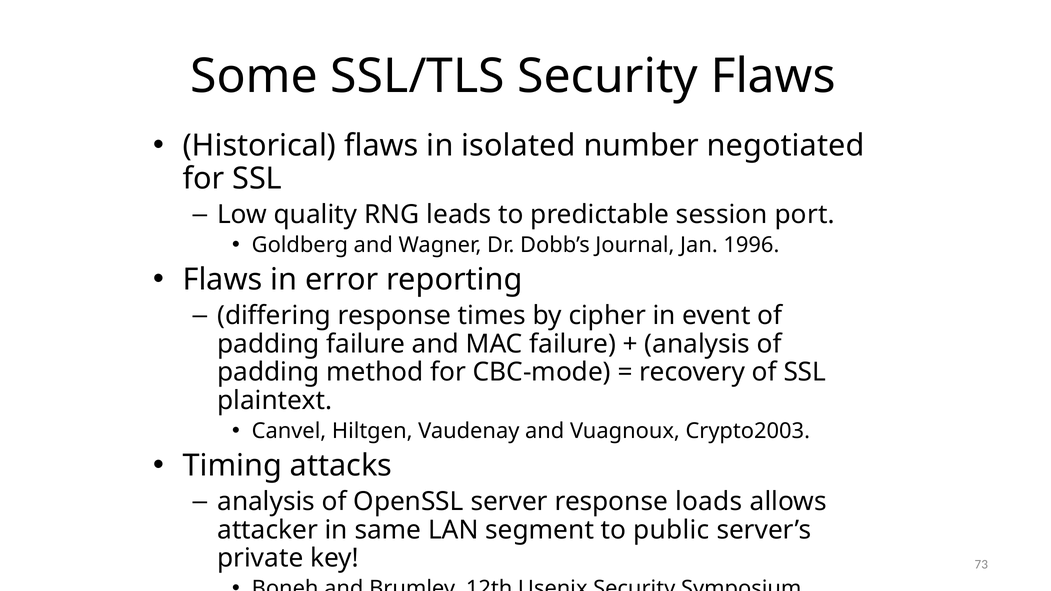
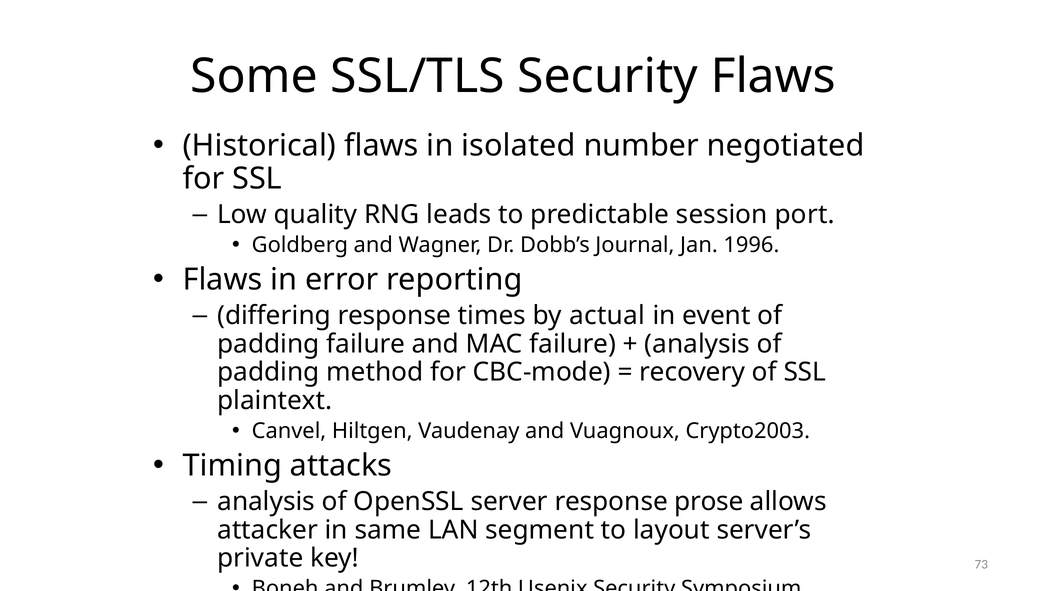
cipher: cipher -> actual
loads: loads -> prose
public: public -> layout
